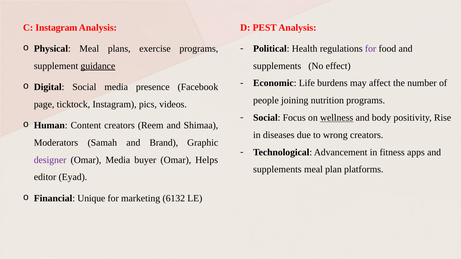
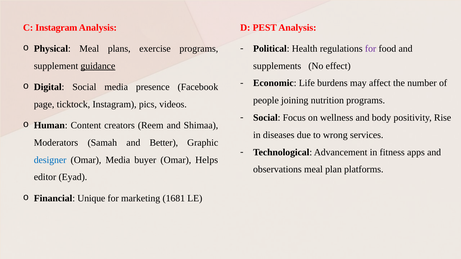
wellness underline: present -> none
wrong creators: creators -> services
Brand: Brand -> Better
designer colour: purple -> blue
supplements at (277, 170): supplements -> observations
6132: 6132 -> 1681
